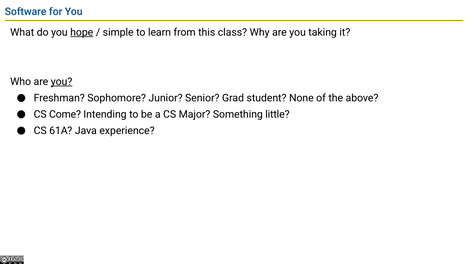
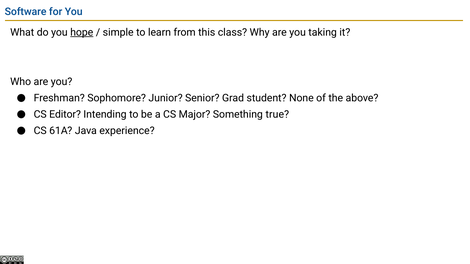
you at (62, 82) underline: present -> none
Come: Come -> Editor
little: little -> true
